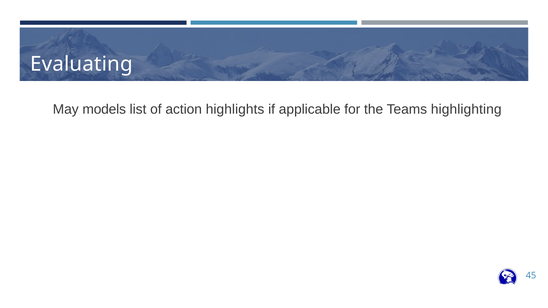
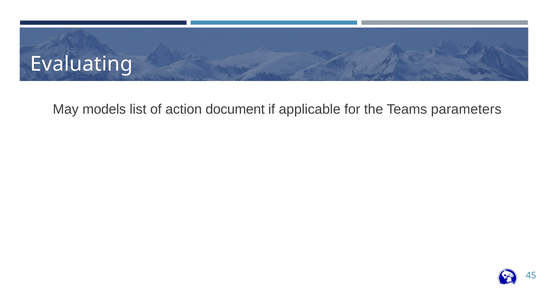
highlights: highlights -> document
highlighting: highlighting -> parameters
